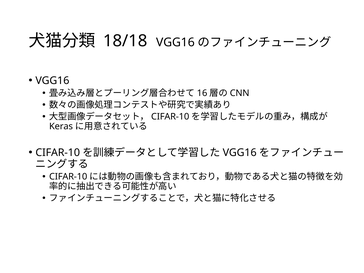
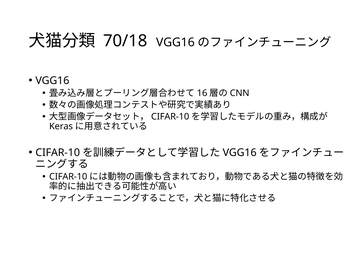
18/18: 18/18 -> 70/18
